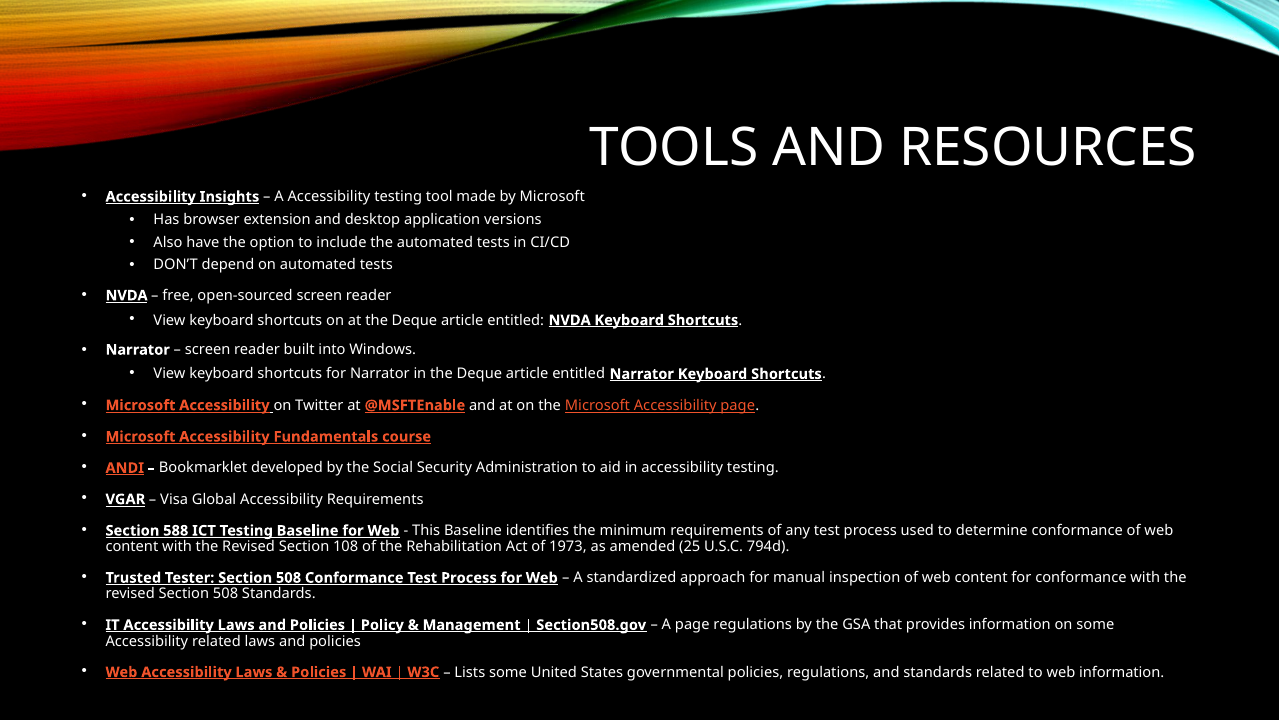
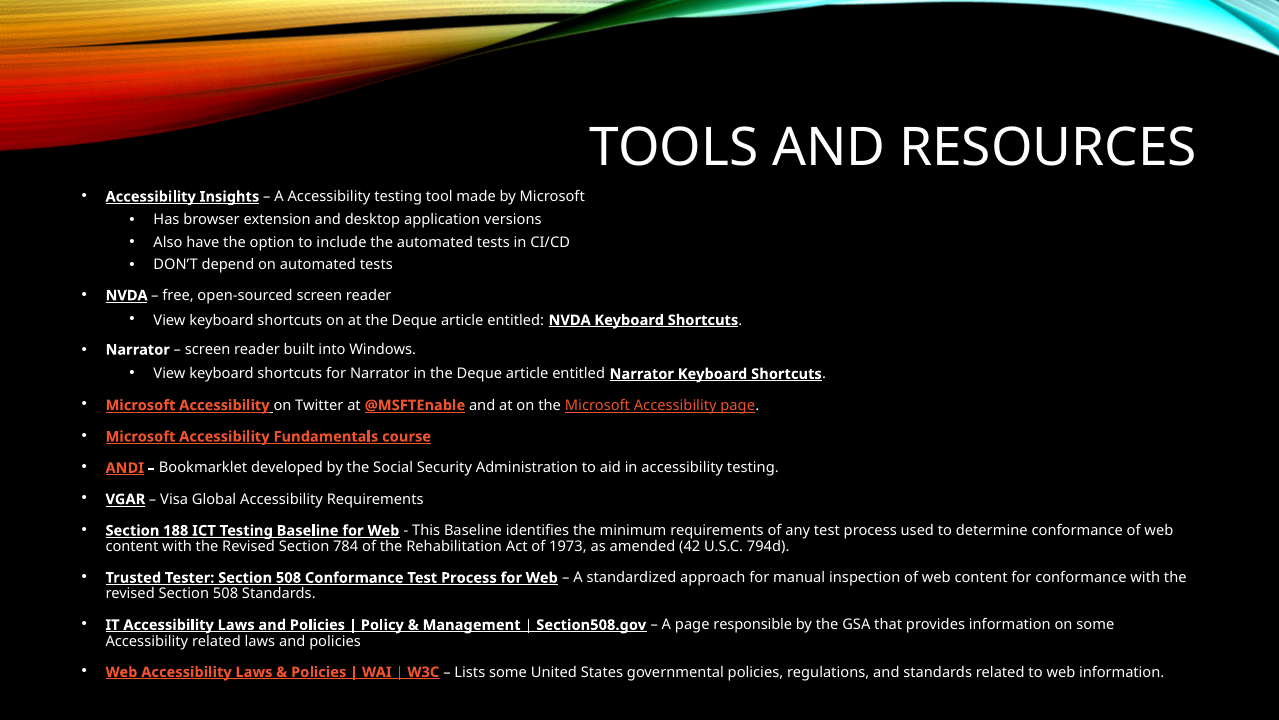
588: 588 -> 188
108: 108 -> 784
25: 25 -> 42
page regulations: regulations -> responsible
